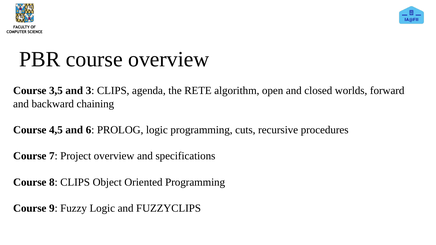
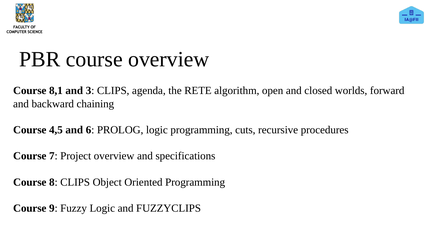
3,5: 3,5 -> 8,1
